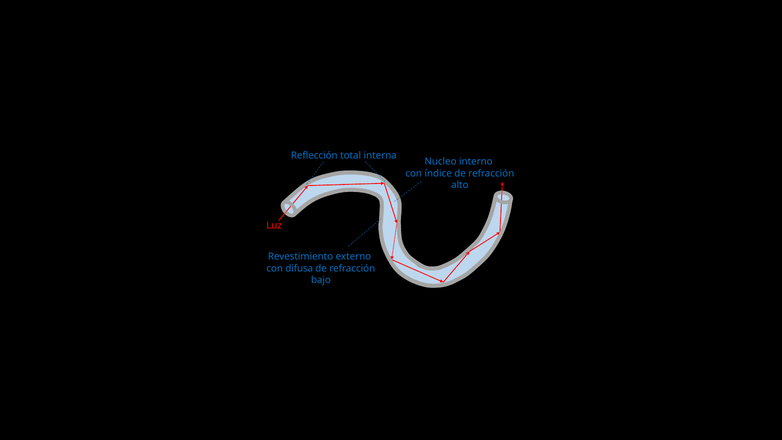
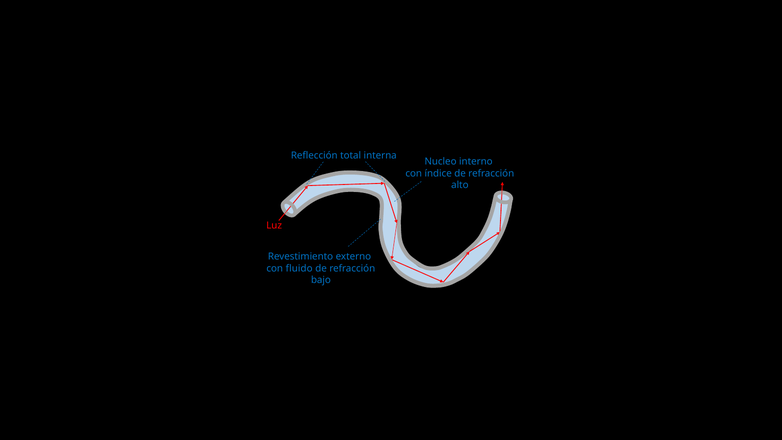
difusa: difusa -> fluido
